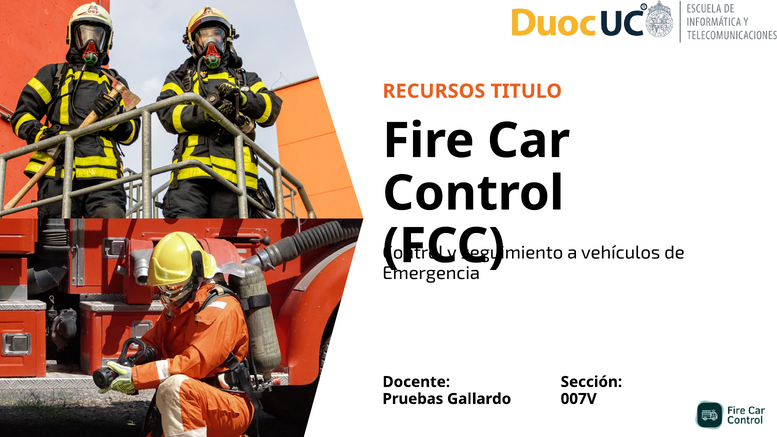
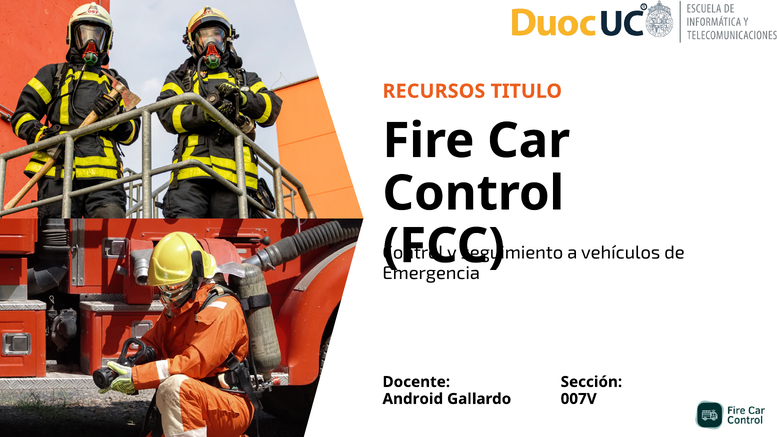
Pruebas: Pruebas -> Android
